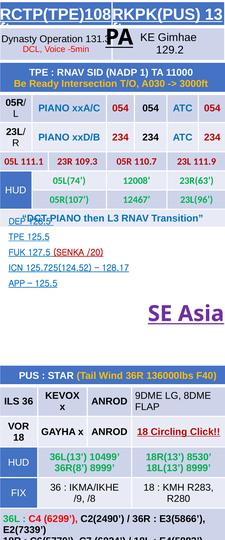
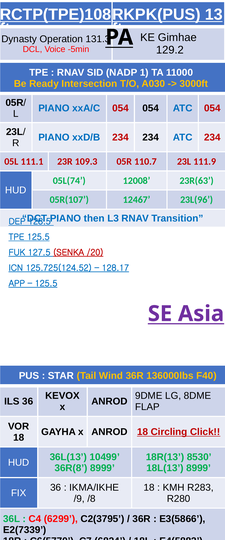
C2(2490: C2(2490 -> C2(3795
